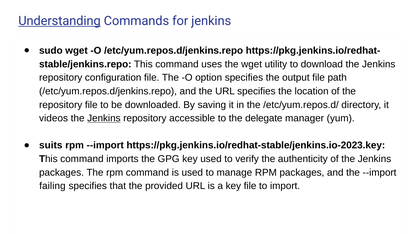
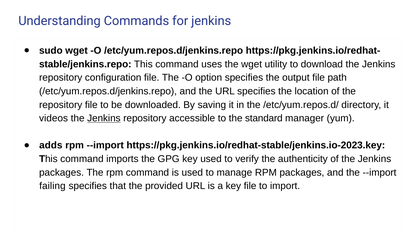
Understanding underline: present -> none
delegate: delegate -> standard
suits: suits -> adds
